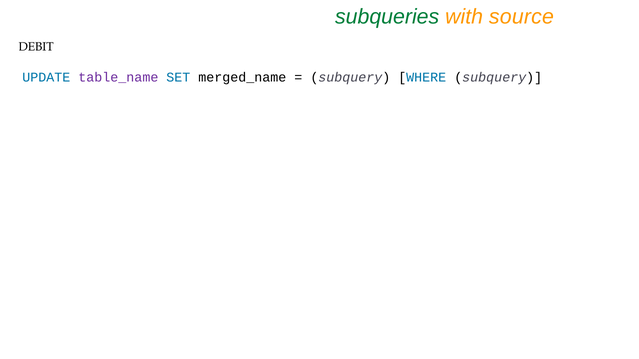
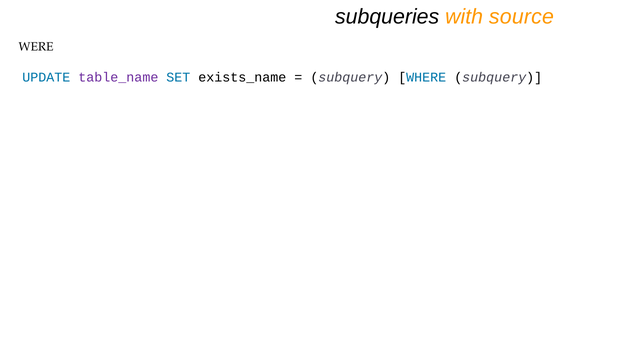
subqueries colour: green -> black
DEBIT: DEBIT -> WERE
merged_name: merged_name -> exists_name
